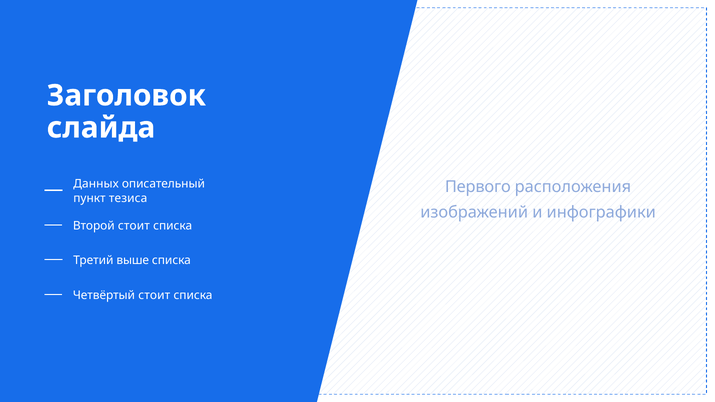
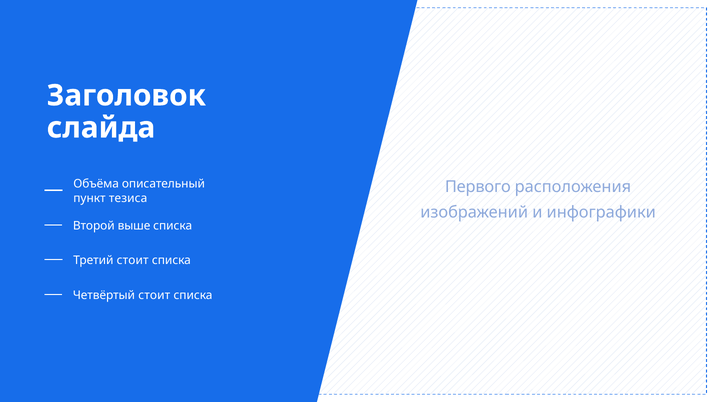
Данных: Данных -> Объёма
Второй стоит: стоит -> выше
Третий выше: выше -> стоит
